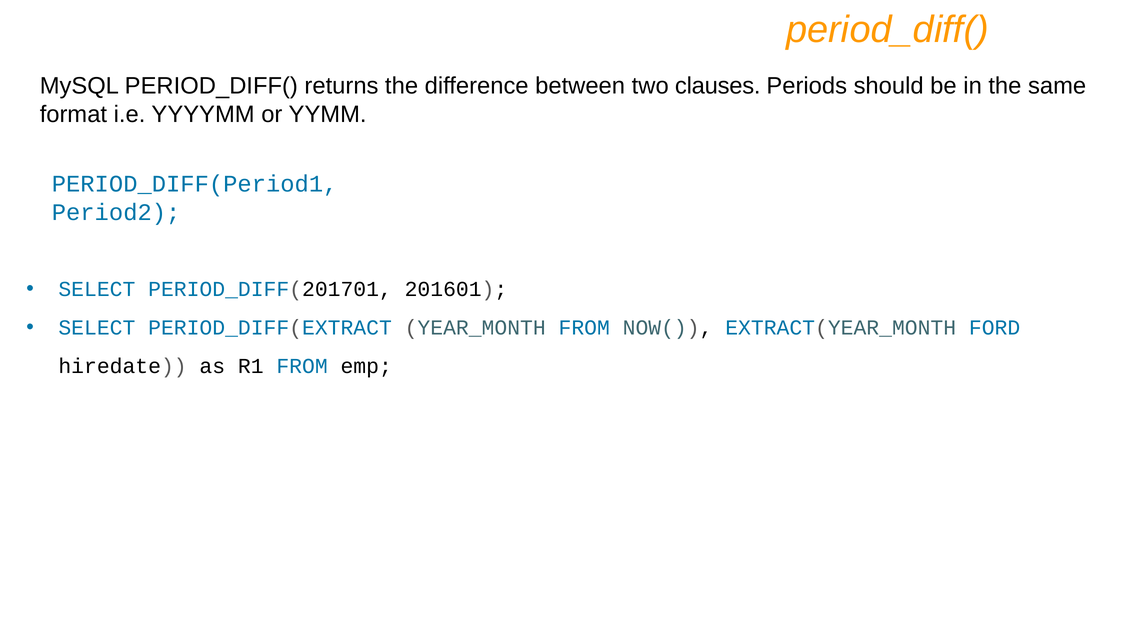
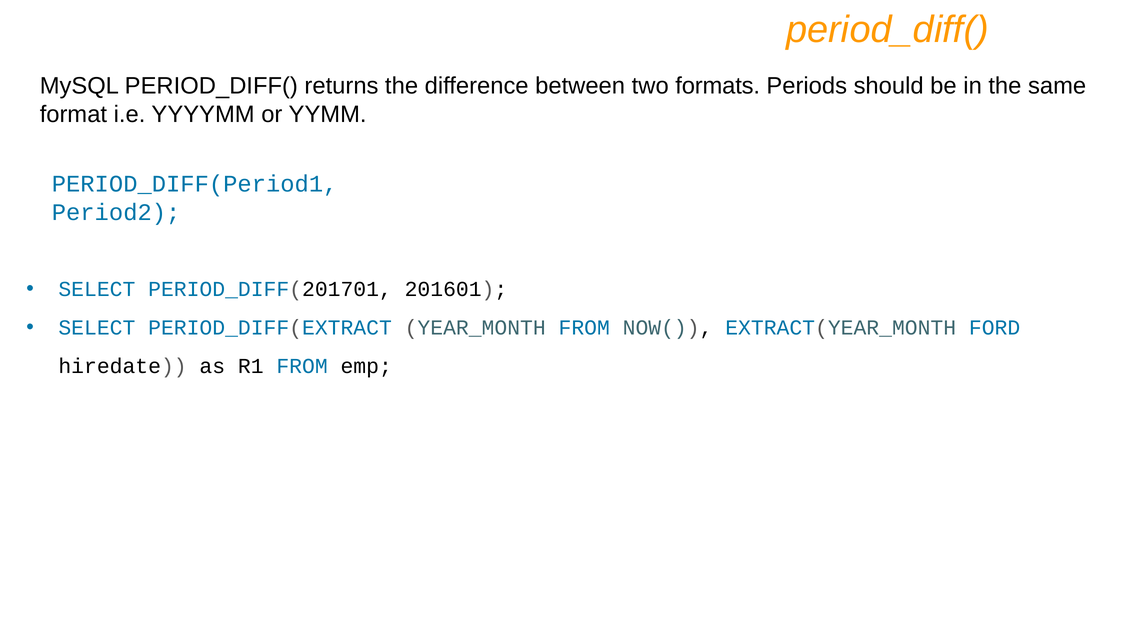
clauses: clauses -> formats
